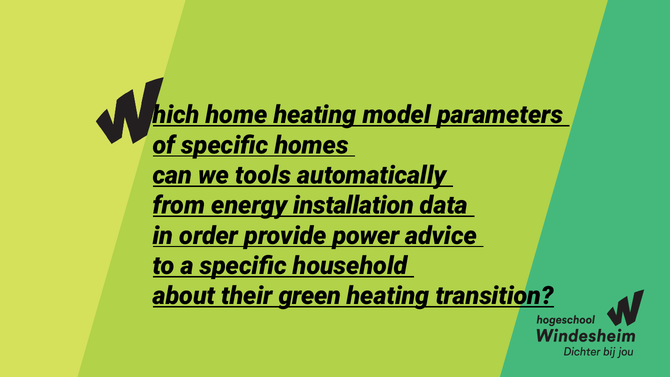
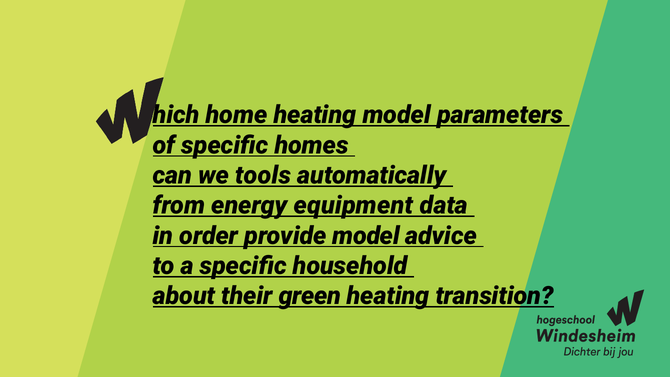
installation: installation -> equipment
provide power: power -> model
